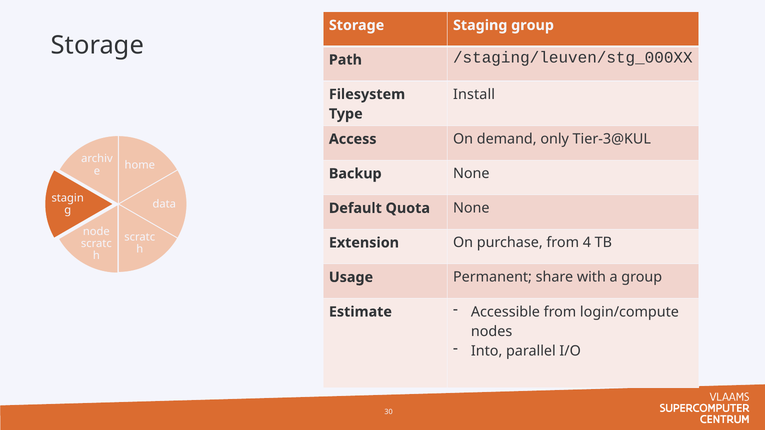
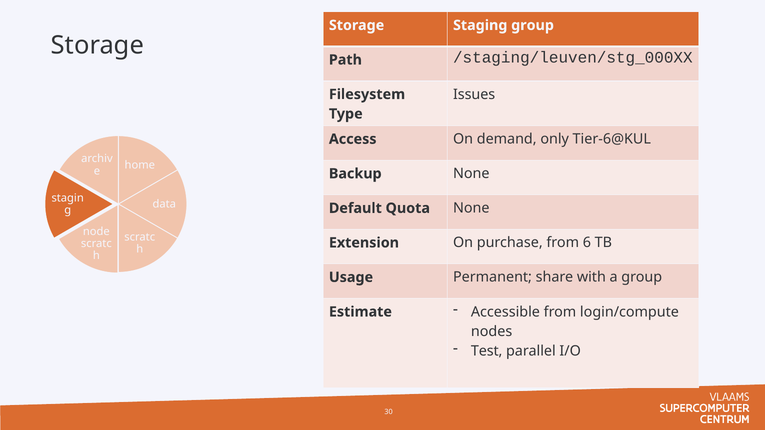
Install: Install -> Issues
Tier-3@KUL: Tier-3@KUL -> Tier-6@KUL
4: 4 -> 6
Into: Into -> Test
